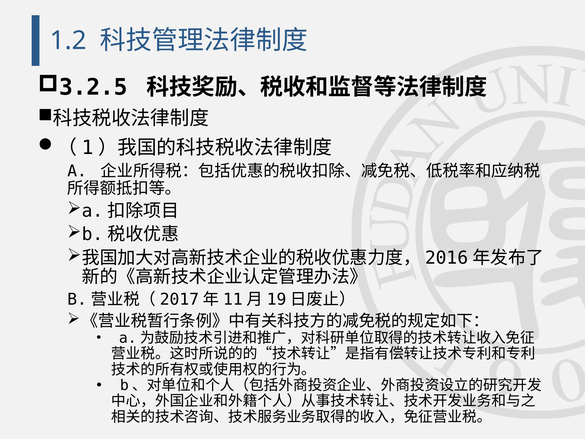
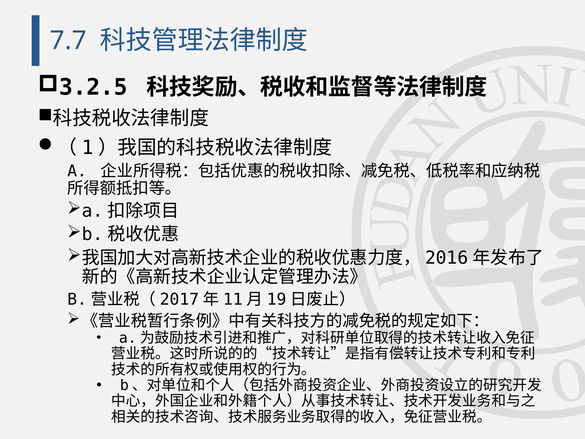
1.2: 1.2 -> 7.7
